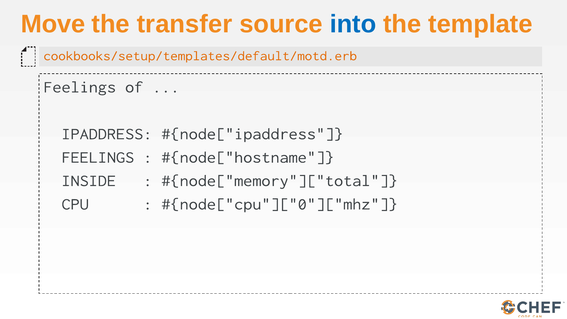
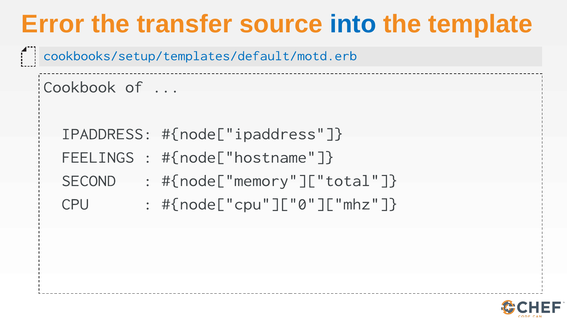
Move: Move -> Error
cookbooks/setup/templates/default/motd.erb colour: orange -> blue
Feelings at (80, 87): Feelings -> Cookbook
INSIDE: INSIDE -> SECOND
